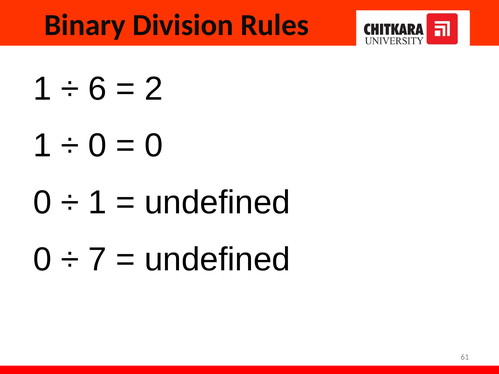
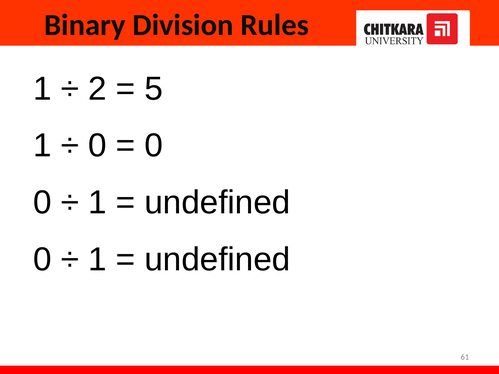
6: 6 -> 2
2: 2 -> 5
7 at (97, 260): 7 -> 1
